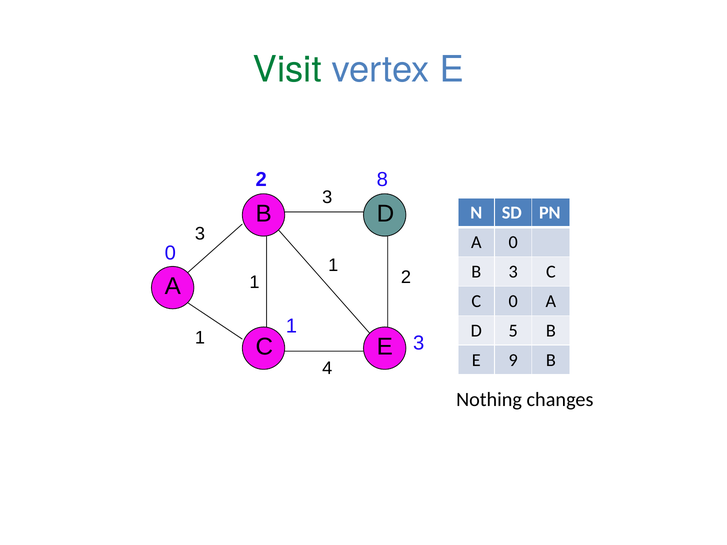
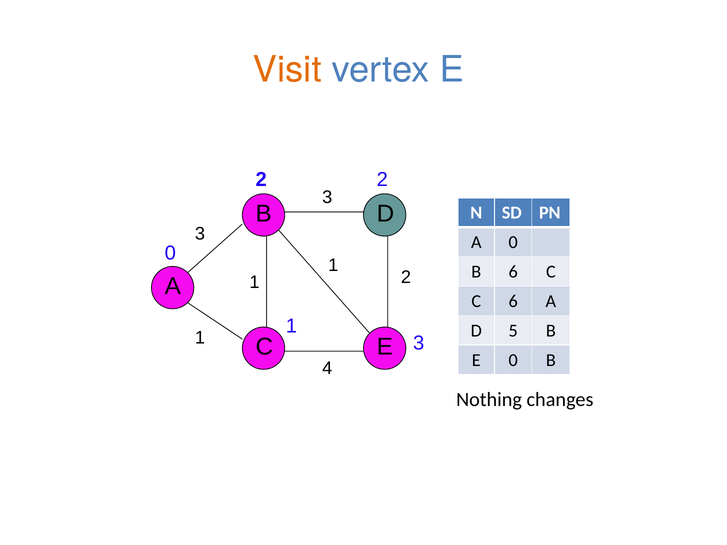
Visit colour: green -> orange
2 8: 8 -> 2
3 at (513, 272): 3 -> 6
C 0: 0 -> 6
E 9: 9 -> 0
